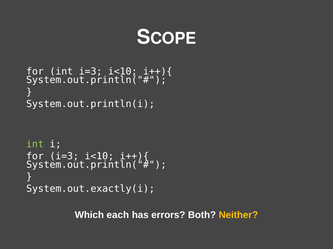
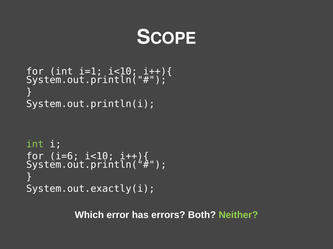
int i=3: i=3 -> i=1
for i=3: i=3 -> i=6
each: each -> error
Neither colour: yellow -> light green
